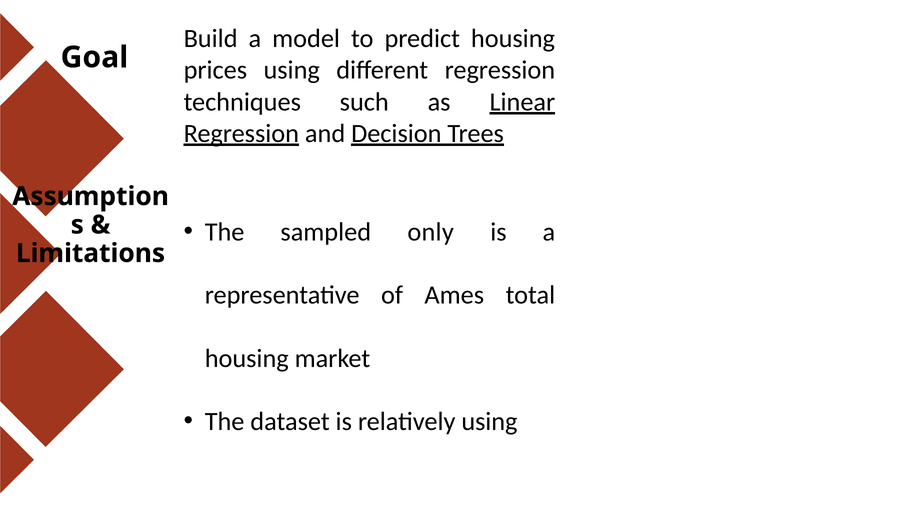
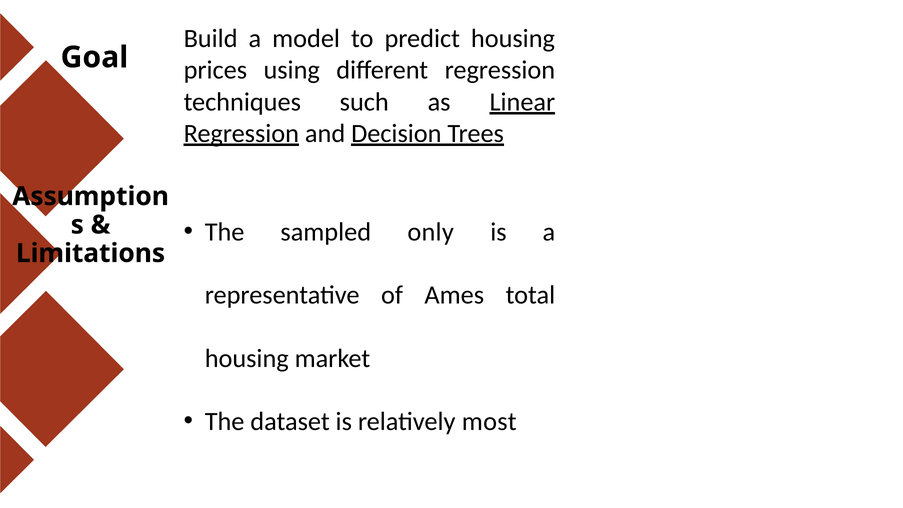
relatively using: using -> most
